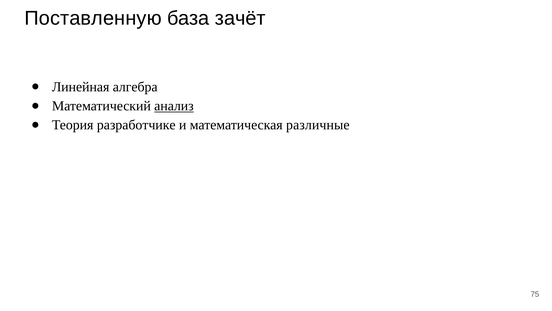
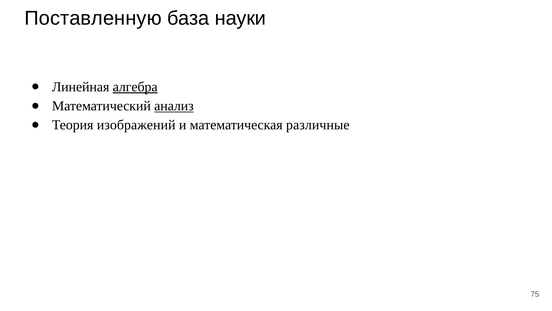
зачёт: зачёт -> науки
алгебра underline: none -> present
разработчике: разработчике -> изображений
